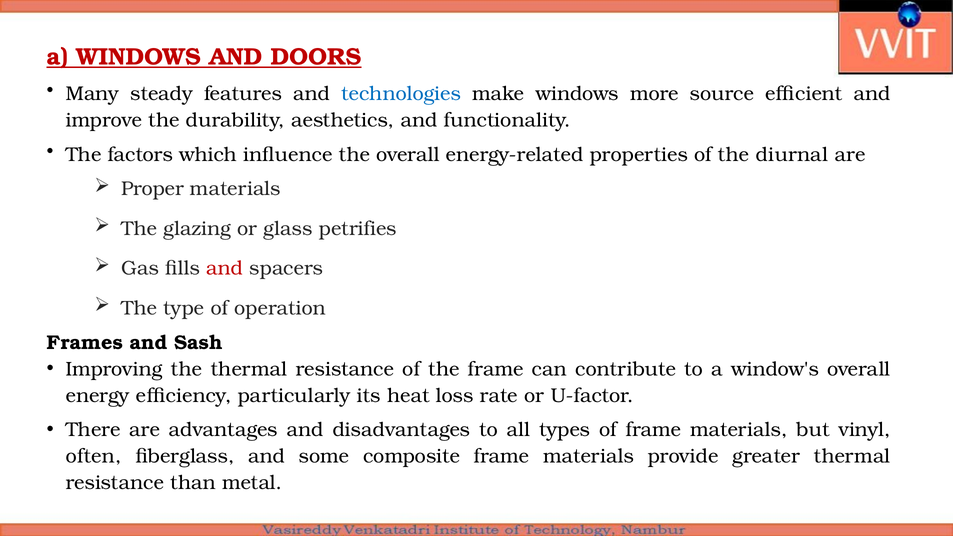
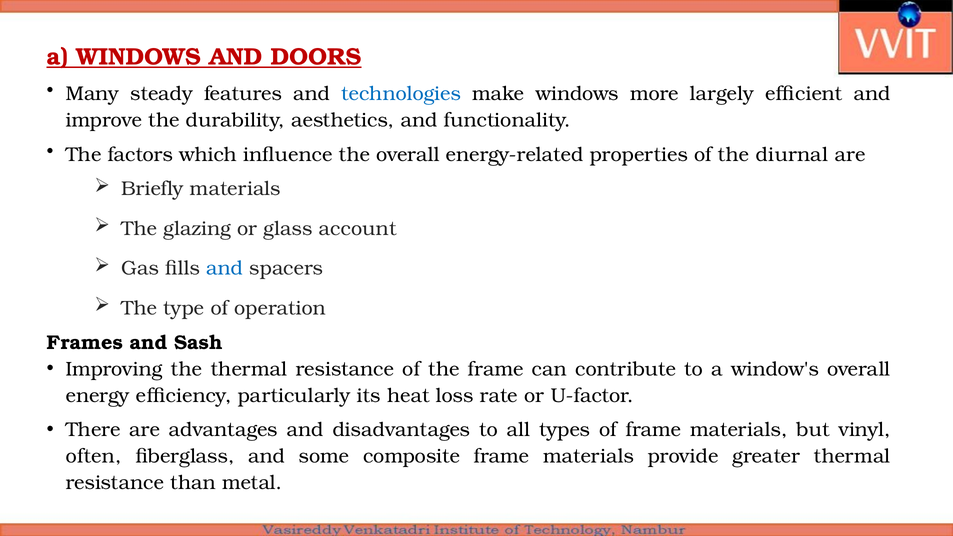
source: source -> largely
Proper: Proper -> Briefly
petrifies: petrifies -> account
and at (225, 268) colour: red -> blue
